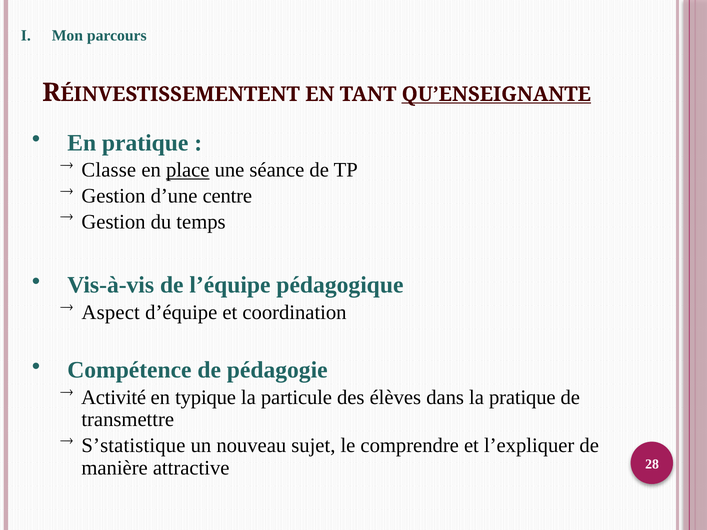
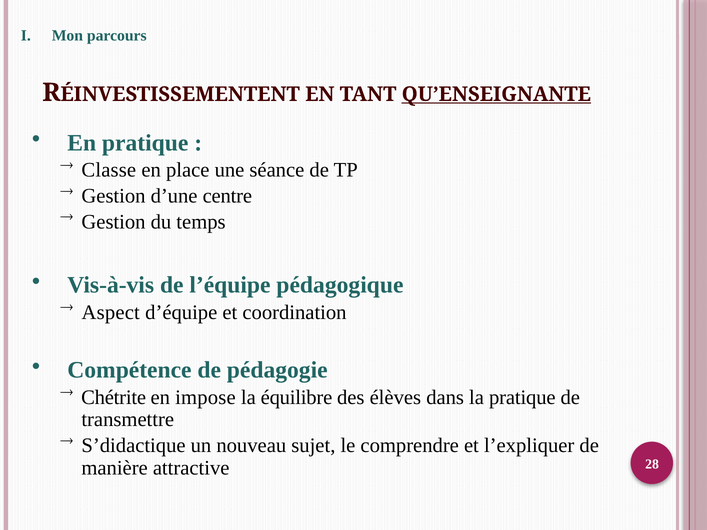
place underline: present -> none
Activité: Activité -> Chétrite
typique: typique -> impose
particule: particule -> équilibre
S’statistique: S’statistique -> S’didactique
